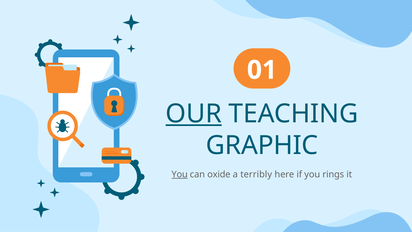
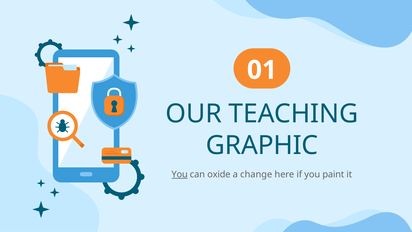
OUR underline: present -> none
terribly: terribly -> change
rings: rings -> paint
